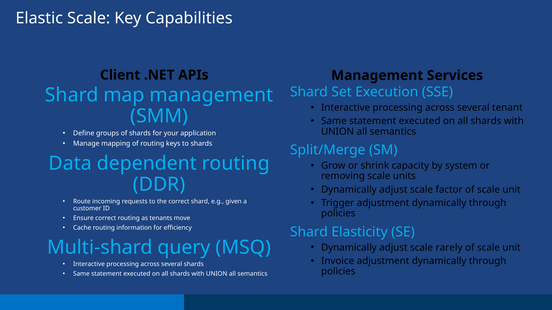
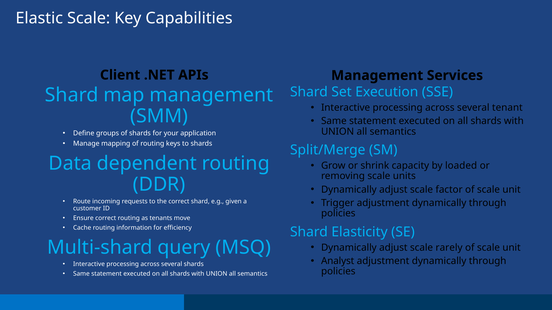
system: system -> loaded
Invoice: Invoice -> Analyst
